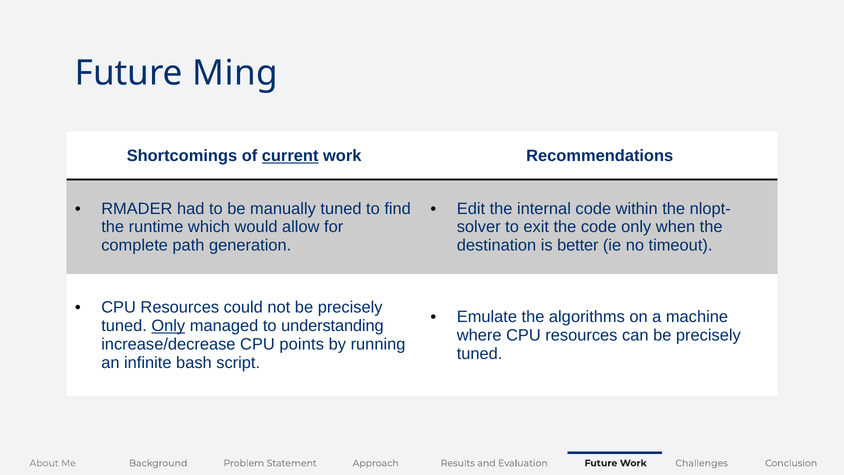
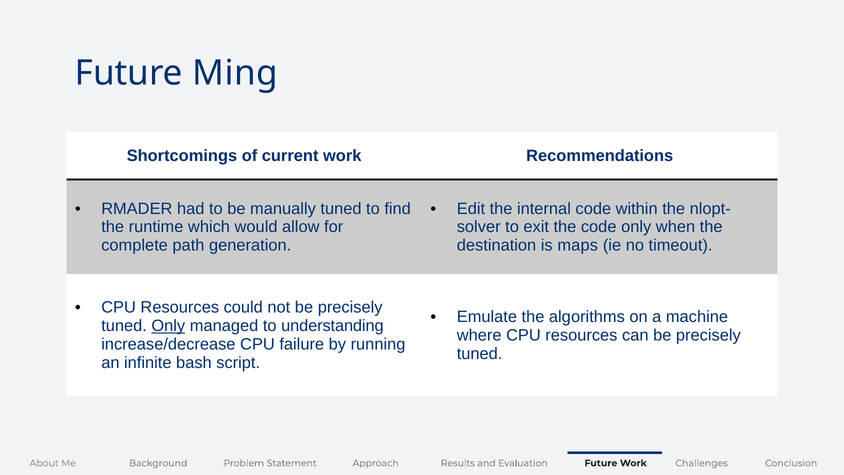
current underline: present -> none
better: better -> maps
points: points -> failure
